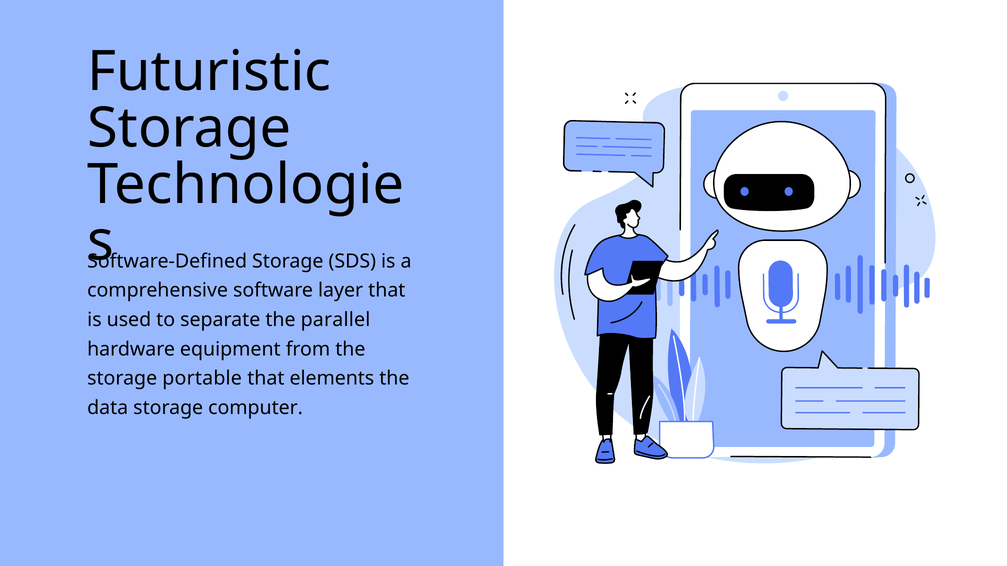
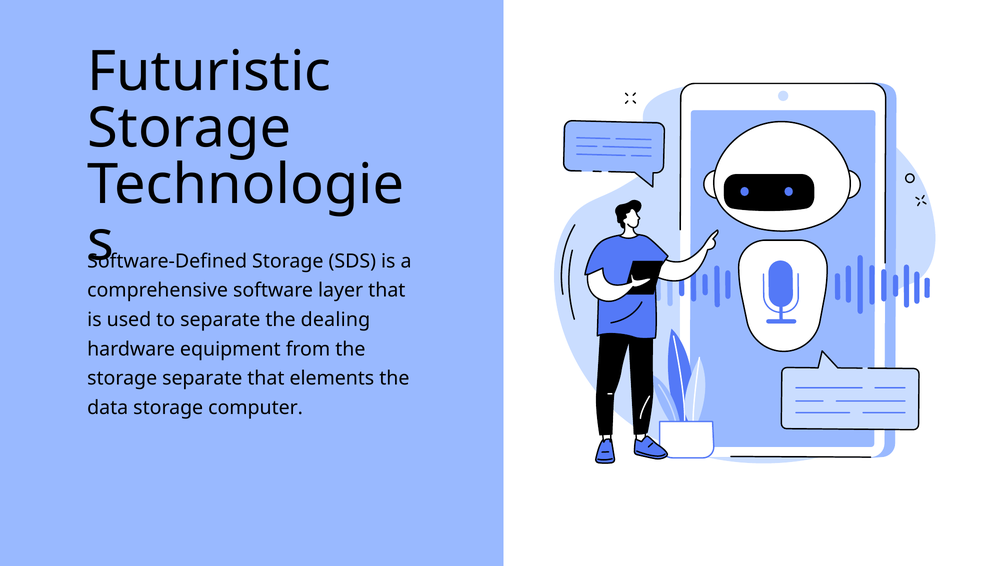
parallel: parallel -> dealing
storage portable: portable -> separate
